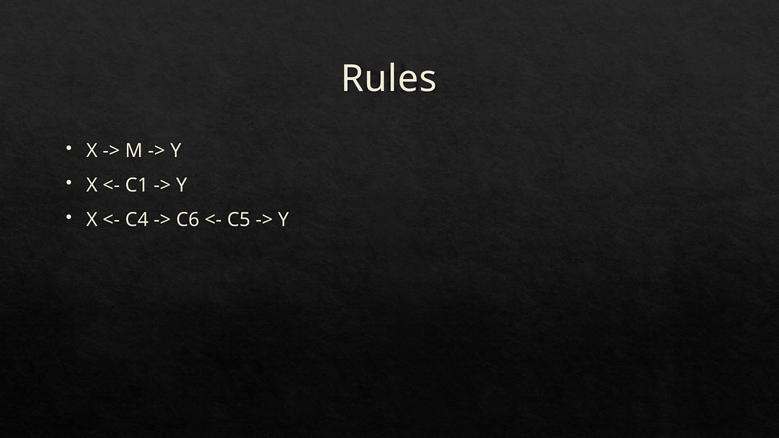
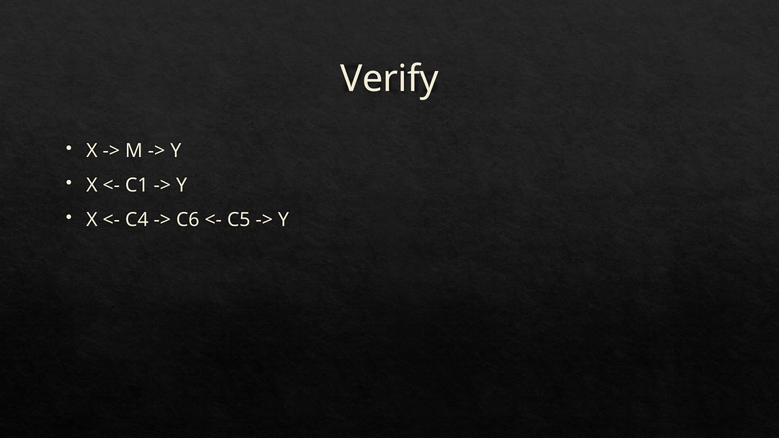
Rules: Rules -> Verify
